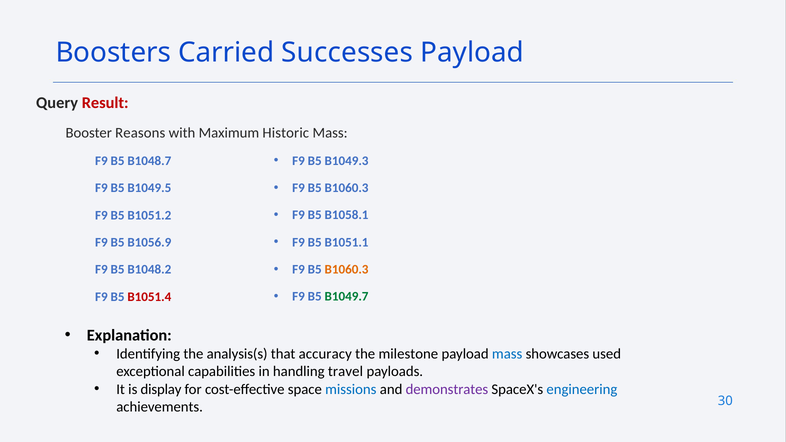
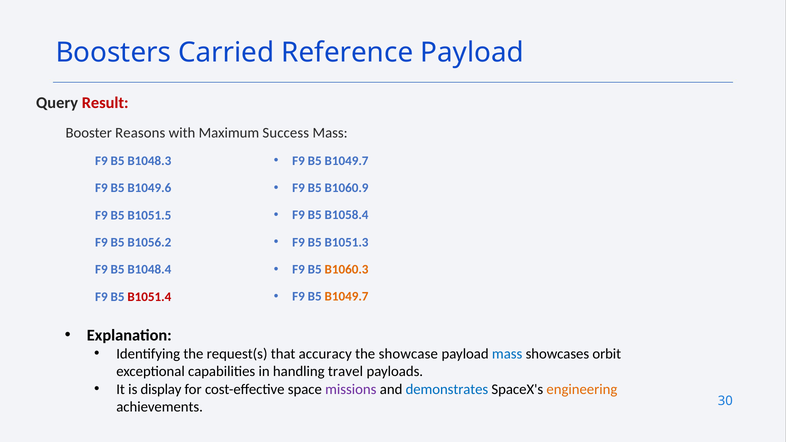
Successes: Successes -> Reference
Historic: Historic -> Success
B1049.3 at (347, 161): B1049.3 -> B1049.7
B1048.7: B1048.7 -> B1048.3
B1060.3 at (347, 188): B1060.3 -> B1060.9
B1049.5: B1049.5 -> B1049.6
B1058.1: B1058.1 -> B1058.4
B1051.2: B1051.2 -> B1051.5
B1051.1: B1051.1 -> B1051.3
B1056.9: B1056.9 -> B1056.2
B1048.2: B1048.2 -> B1048.4
B1049.7 at (347, 297) colour: green -> orange
analysis(s: analysis(s -> request(s
milestone: milestone -> showcase
used: used -> orbit
missions colour: blue -> purple
demonstrates colour: purple -> blue
engineering colour: blue -> orange
